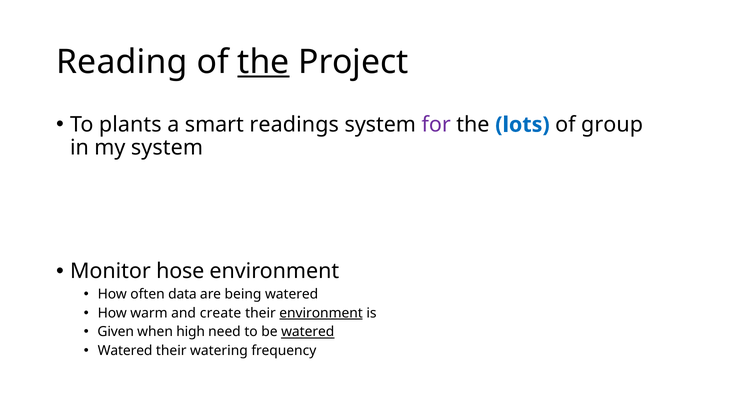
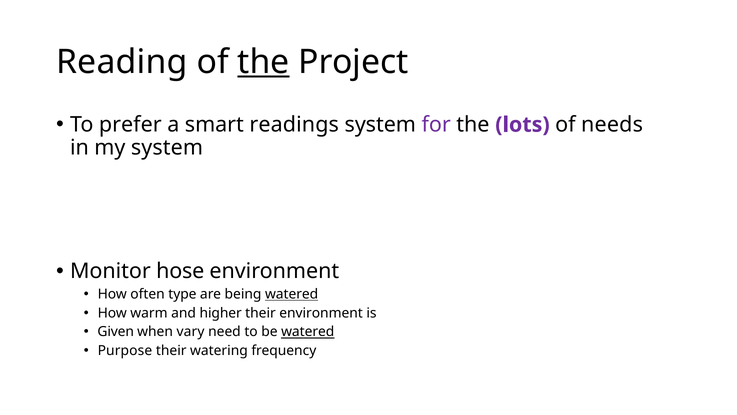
plants: plants -> prefer
lots colour: blue -> purple
group: group -> needs
data: data -> type
watered at (292, 294) underline: none -> present
create: create -> higher
environment at (321, 313) underline: present -> none
high: high -> vary
Watered at (125, 350): Watered -> Purpose
